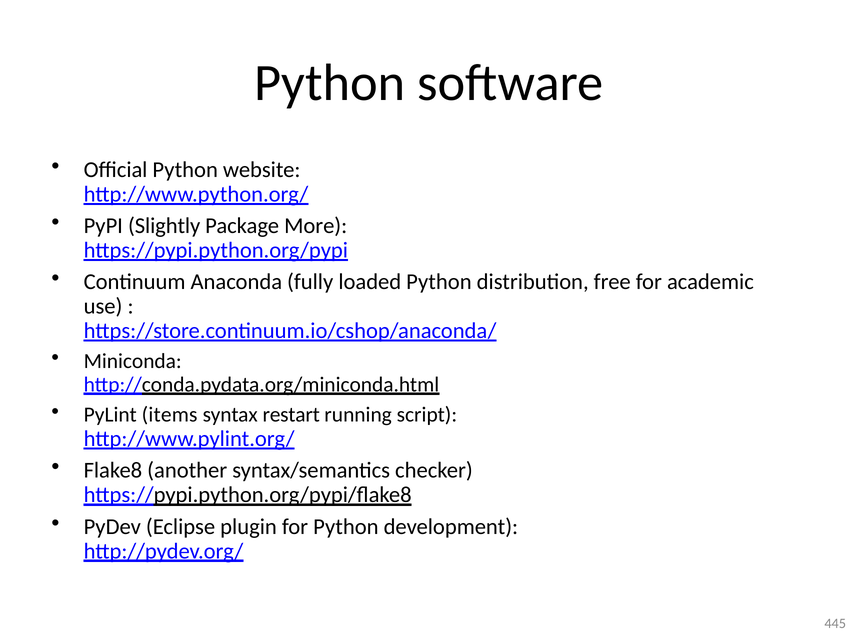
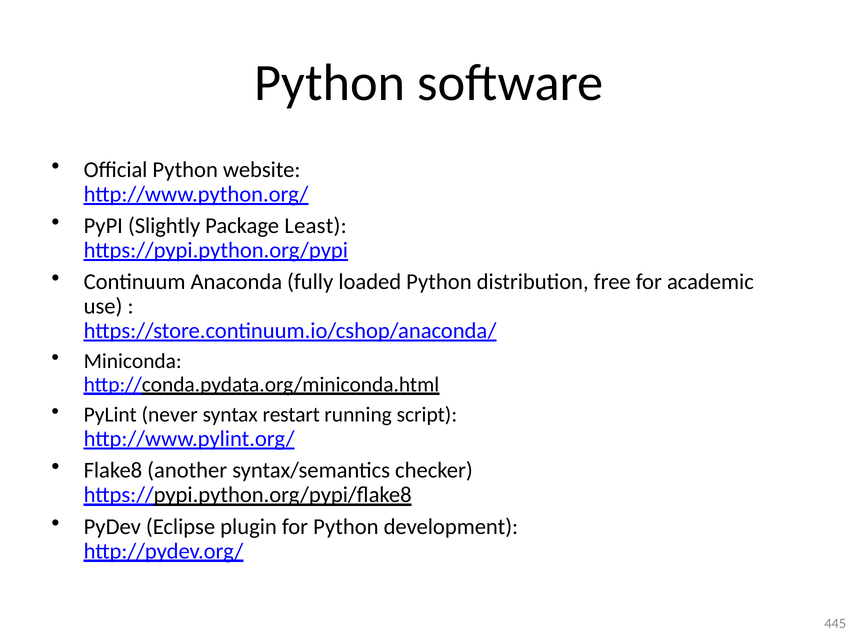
More: More -> Least
items: items -> never
